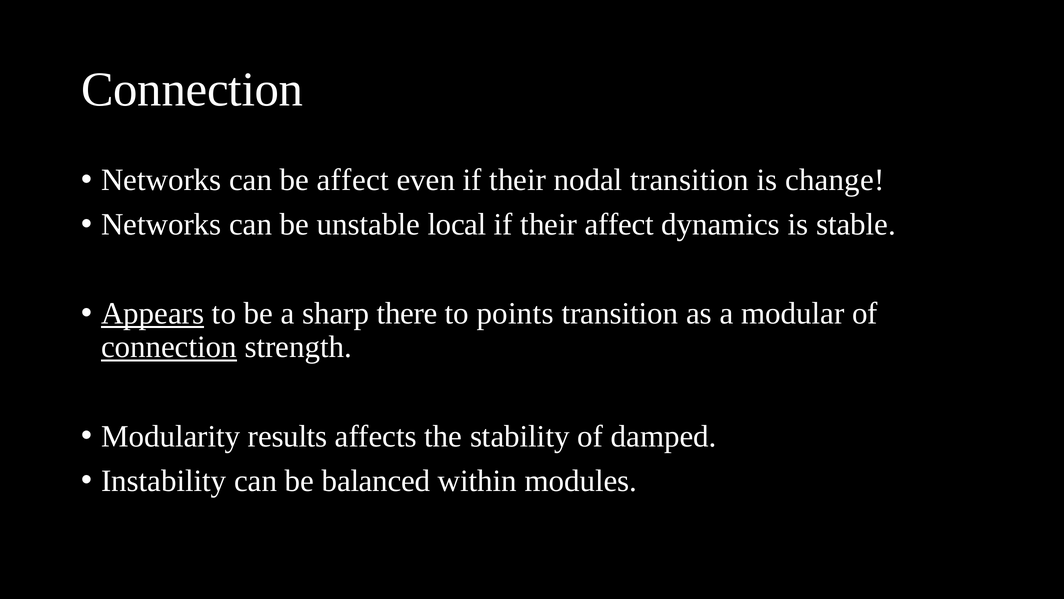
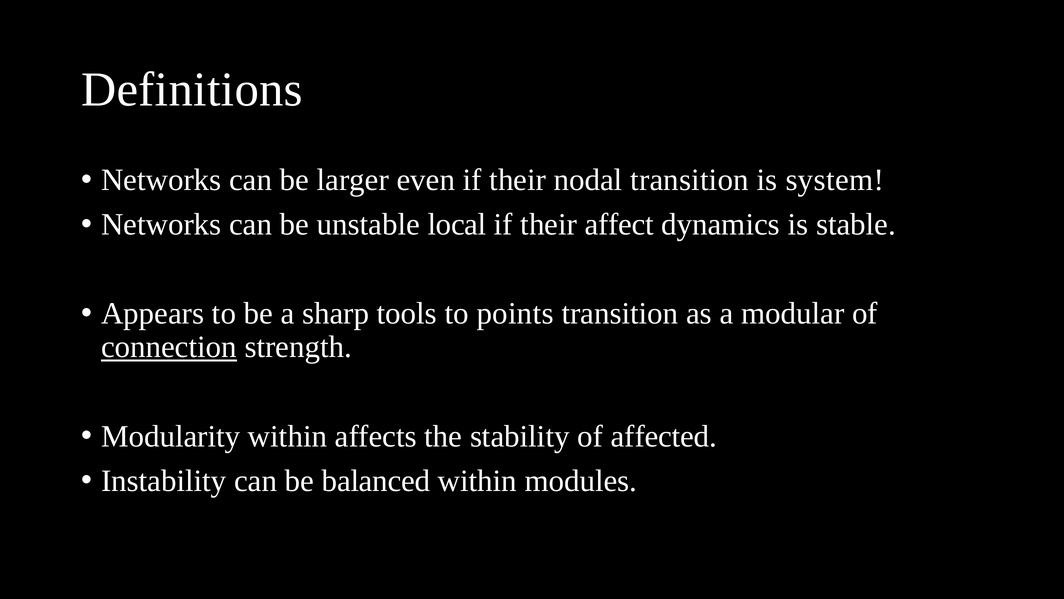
Connection at (192, 89): Connection -> Definitions
be affect: affect -> larger
change: change -> system
Appears underline: present -> none
there: there -> tools
Modularity results: results -> within
damped: damped -> affected
